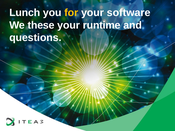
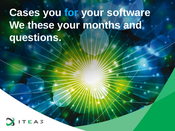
Lunch: Lunch -> Cases
for colour: yellow -> light blue
runtime: runtime -> months
